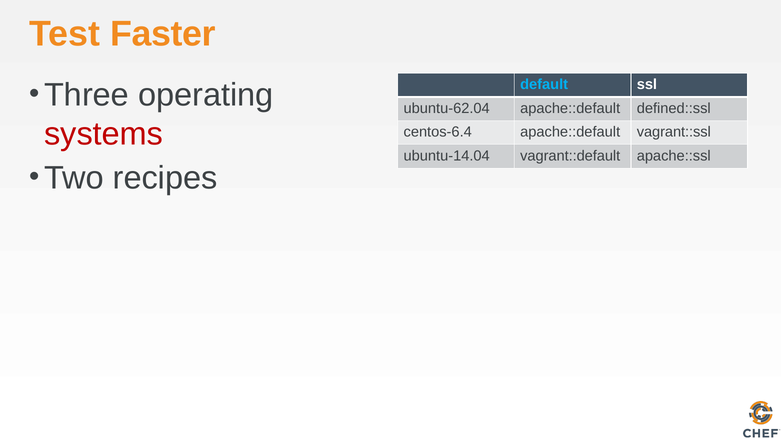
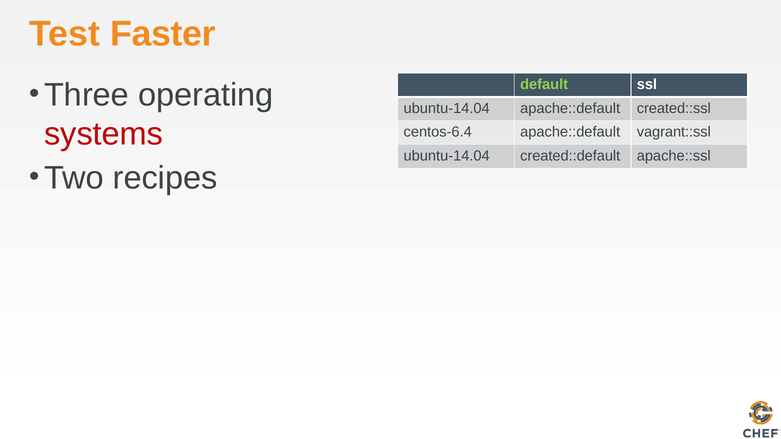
default colour: light blue -> light green
ubuntu-62.04 at (447, 108): ubuntu-62.04 -> ubuntu-14.04
defined::ssl: defined::ssl -> created::ssl
vagrant::default: vagrant::default -> created::default
